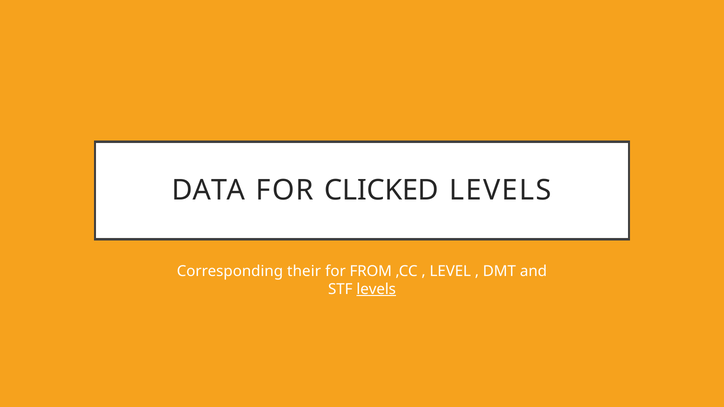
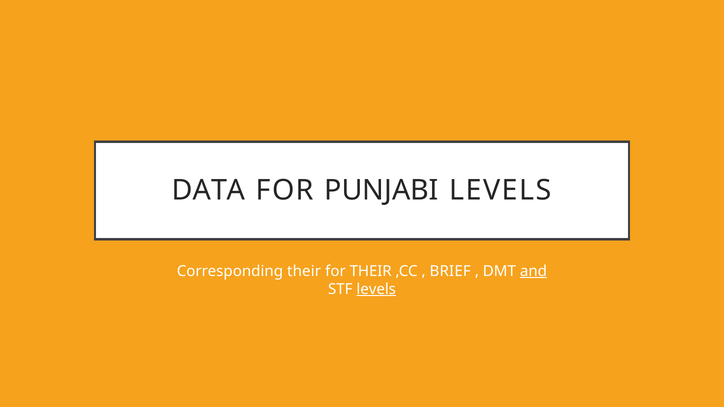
CLICKED: CLICKED -> PUNJABI
for FROM: FROM -> THEIR
LEVEL: LEVEL -> BRIEF
and underline: none -> present
